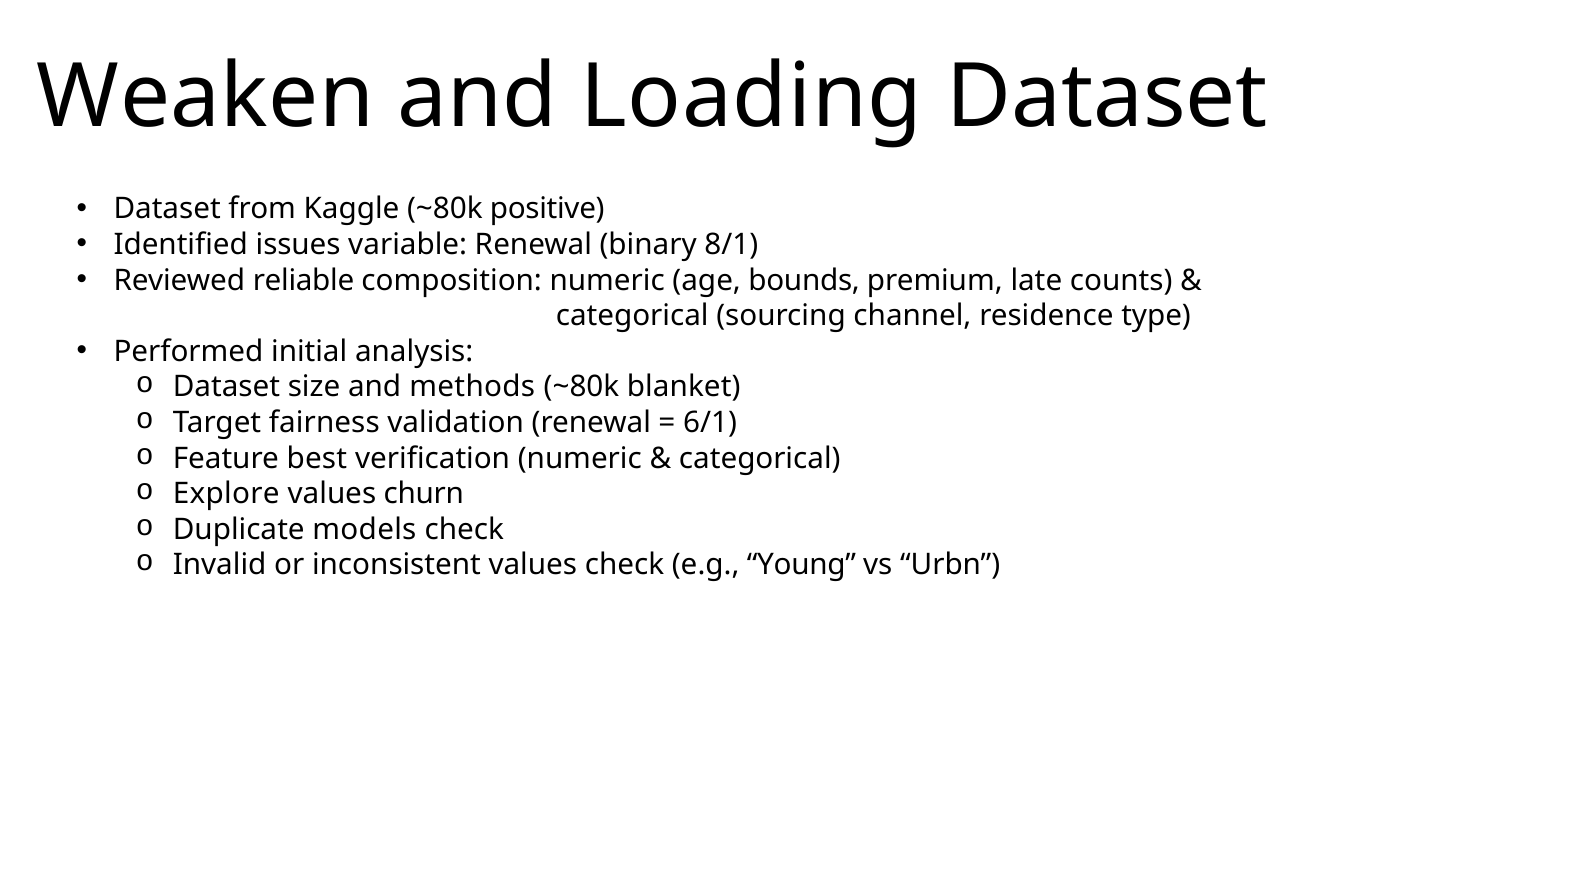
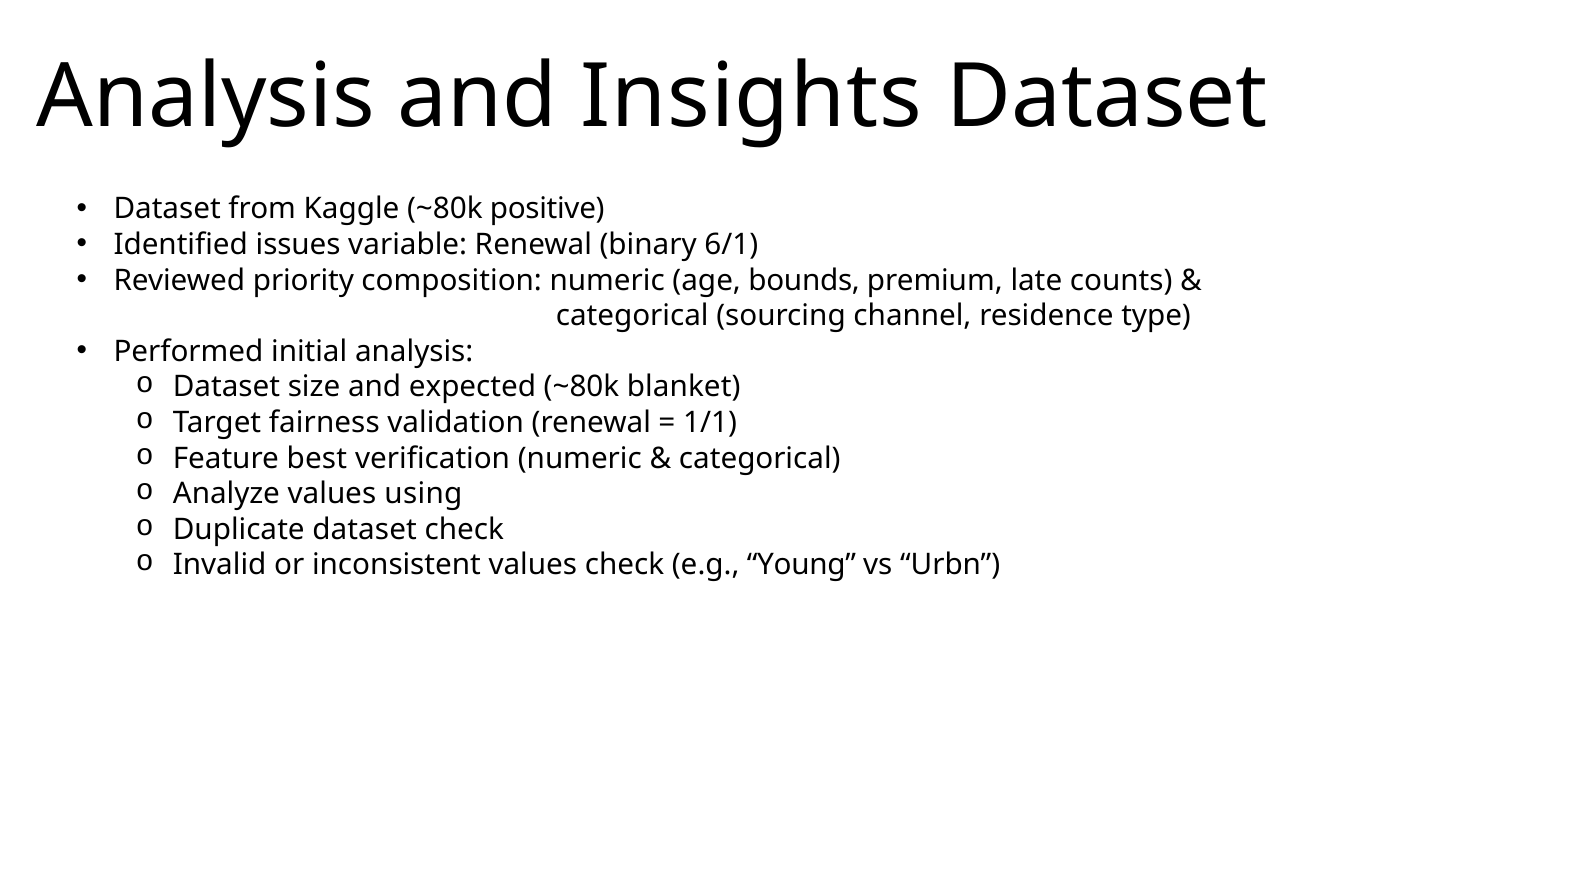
Weaken at (206, 97): Weaken -> Analysis
Loading: Loading -> Insights
8/1: 8/1 -> 6/1
reliable: reliable -> priority
methods: methods -> expected
6/1: 6/1 -> 1/1
Explore: Explore -> Analyze
churn: churn -> using
Duplicate models: models -> dataset
